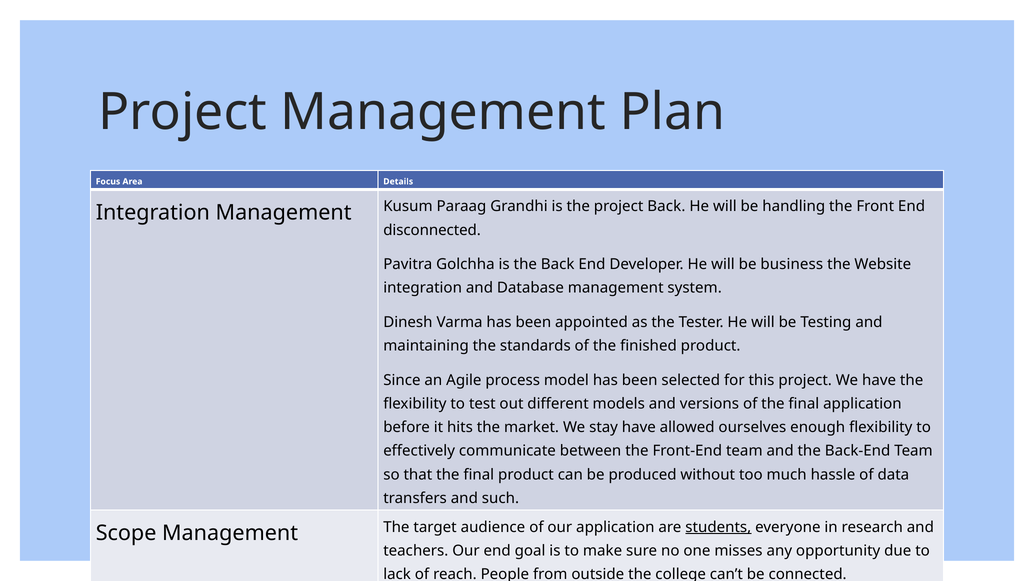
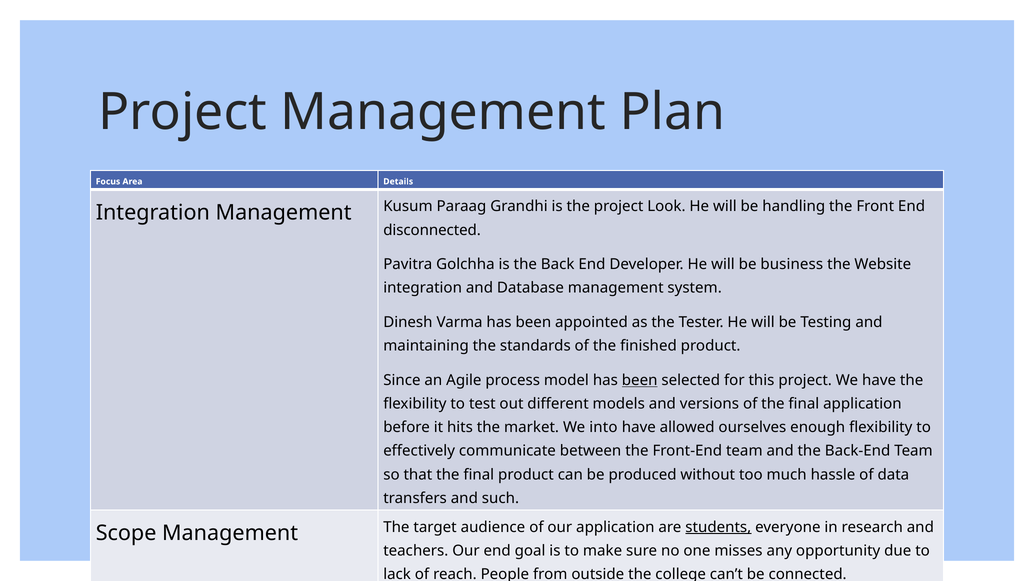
project Back: Back -> Look
been at (640, 381) underline: none -> present
stay: stay -> into
